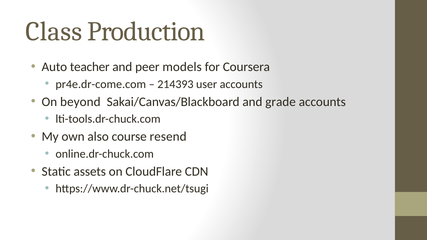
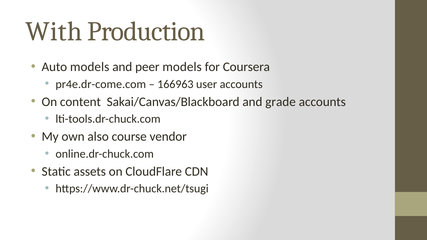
Class: Class -> With
Auto teacher: teacher -> models
214393: 214393 -> 166963
beyond: beyond -> content
resend: resend -> vendor
